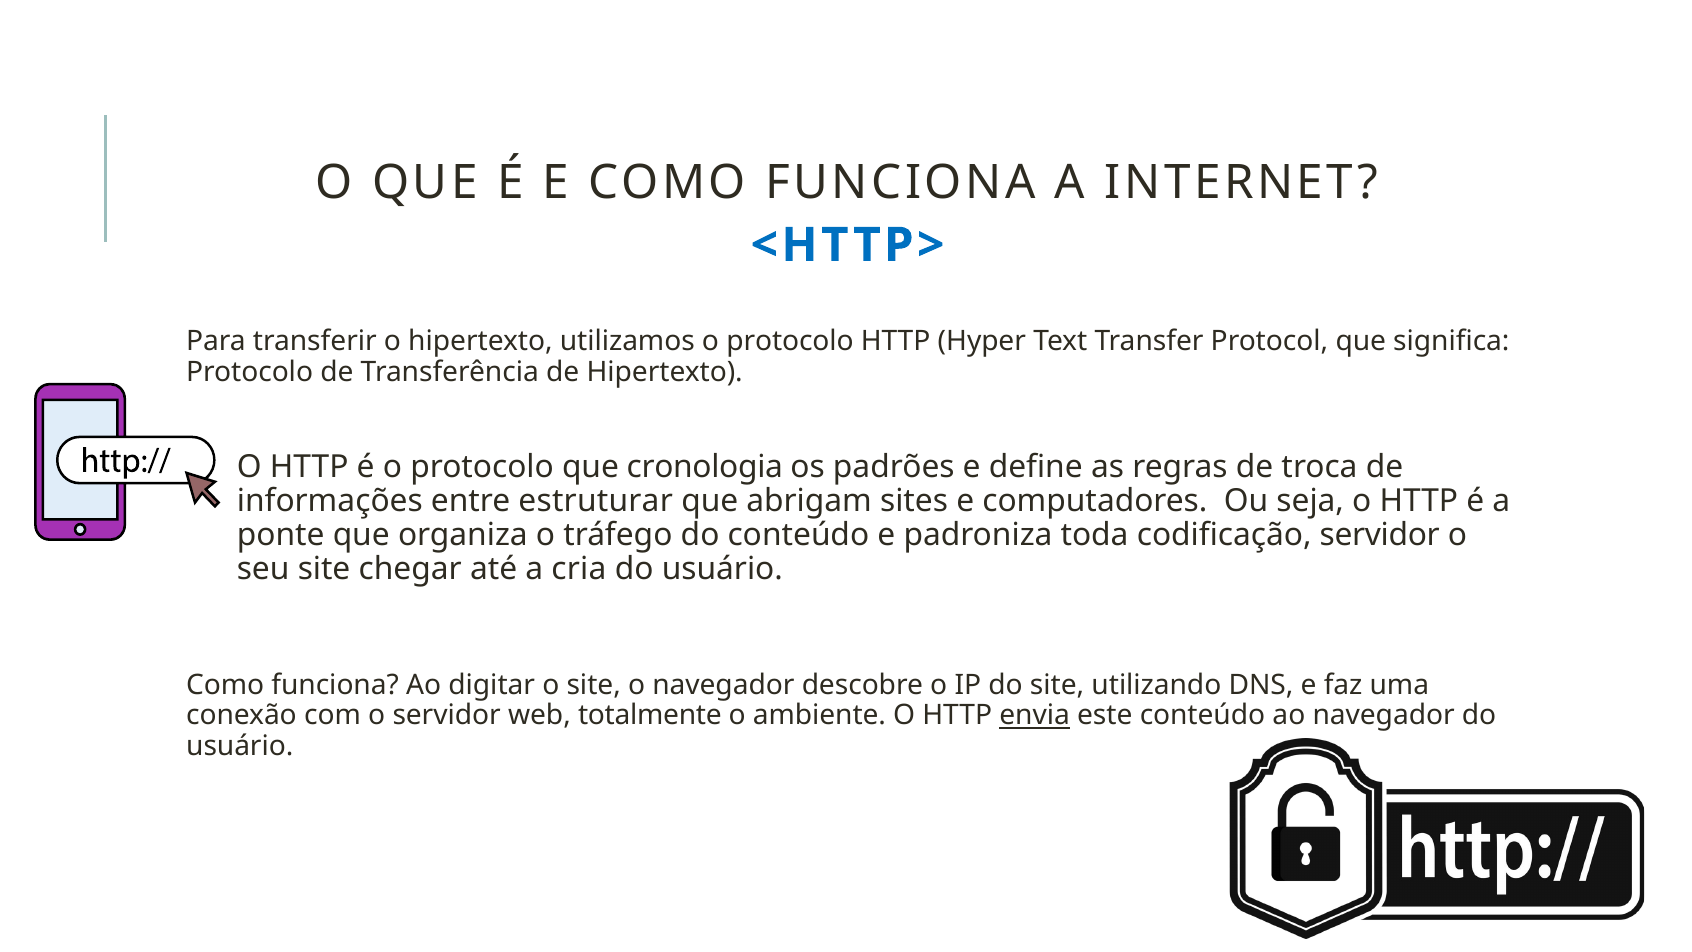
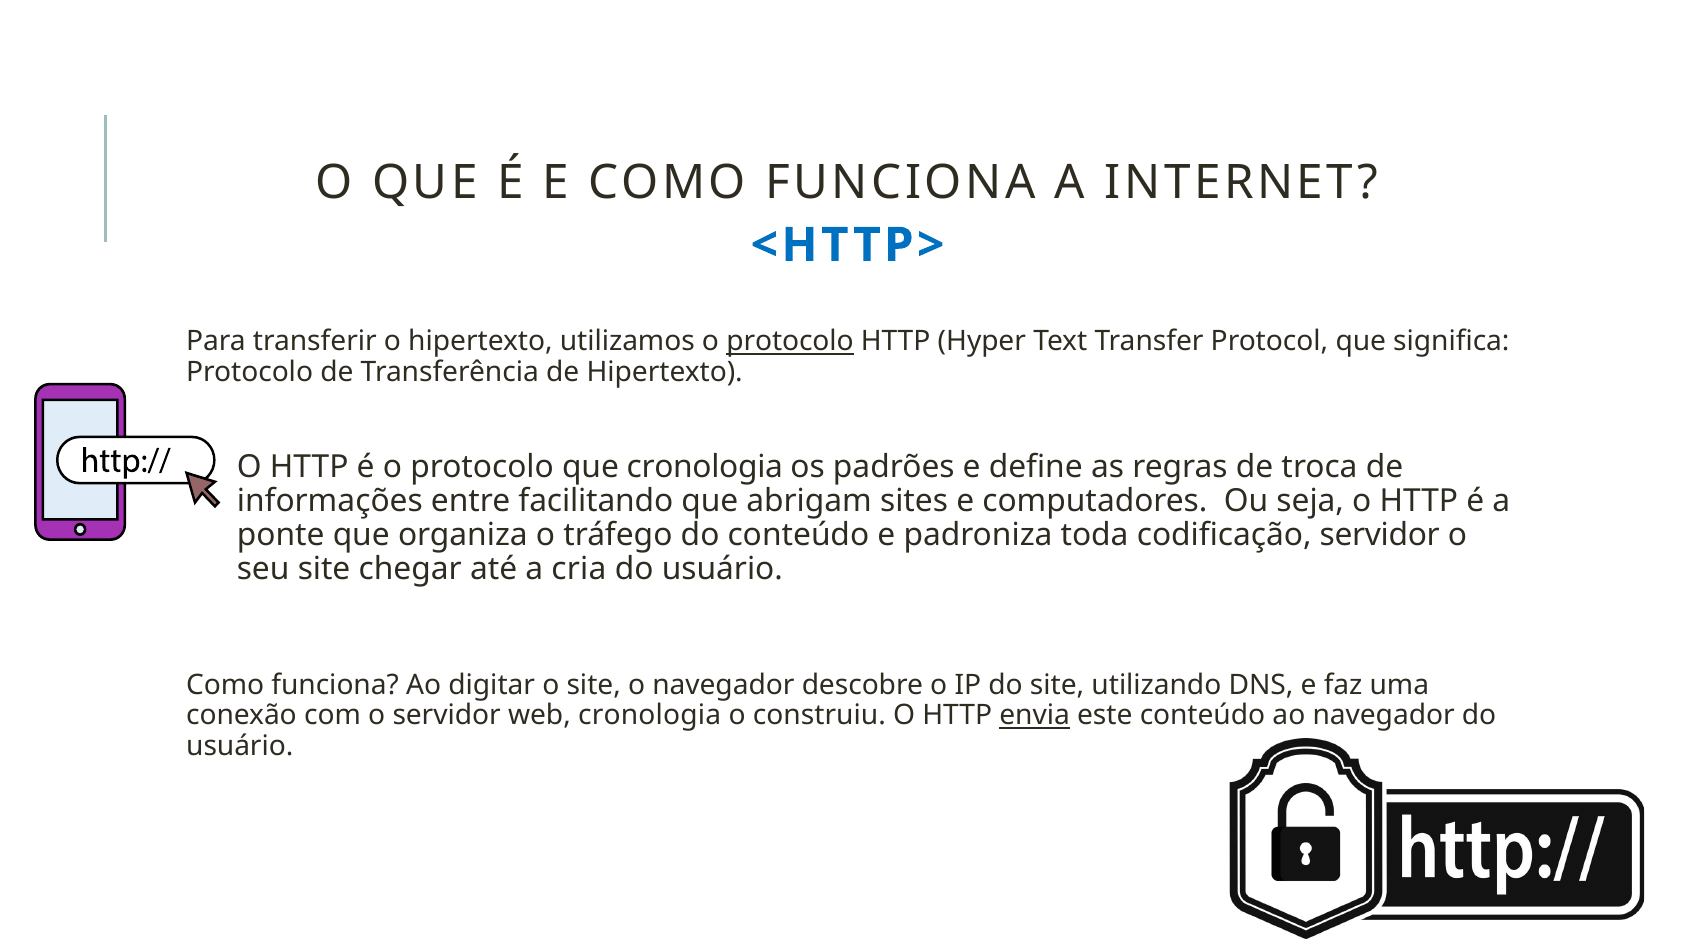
protocolo at (790, 342) underline: none -> present
estruturar: estruturar -> facilitando
web totalmente: totalmente -> cronologia
ambiente: ambiente -> construiu
